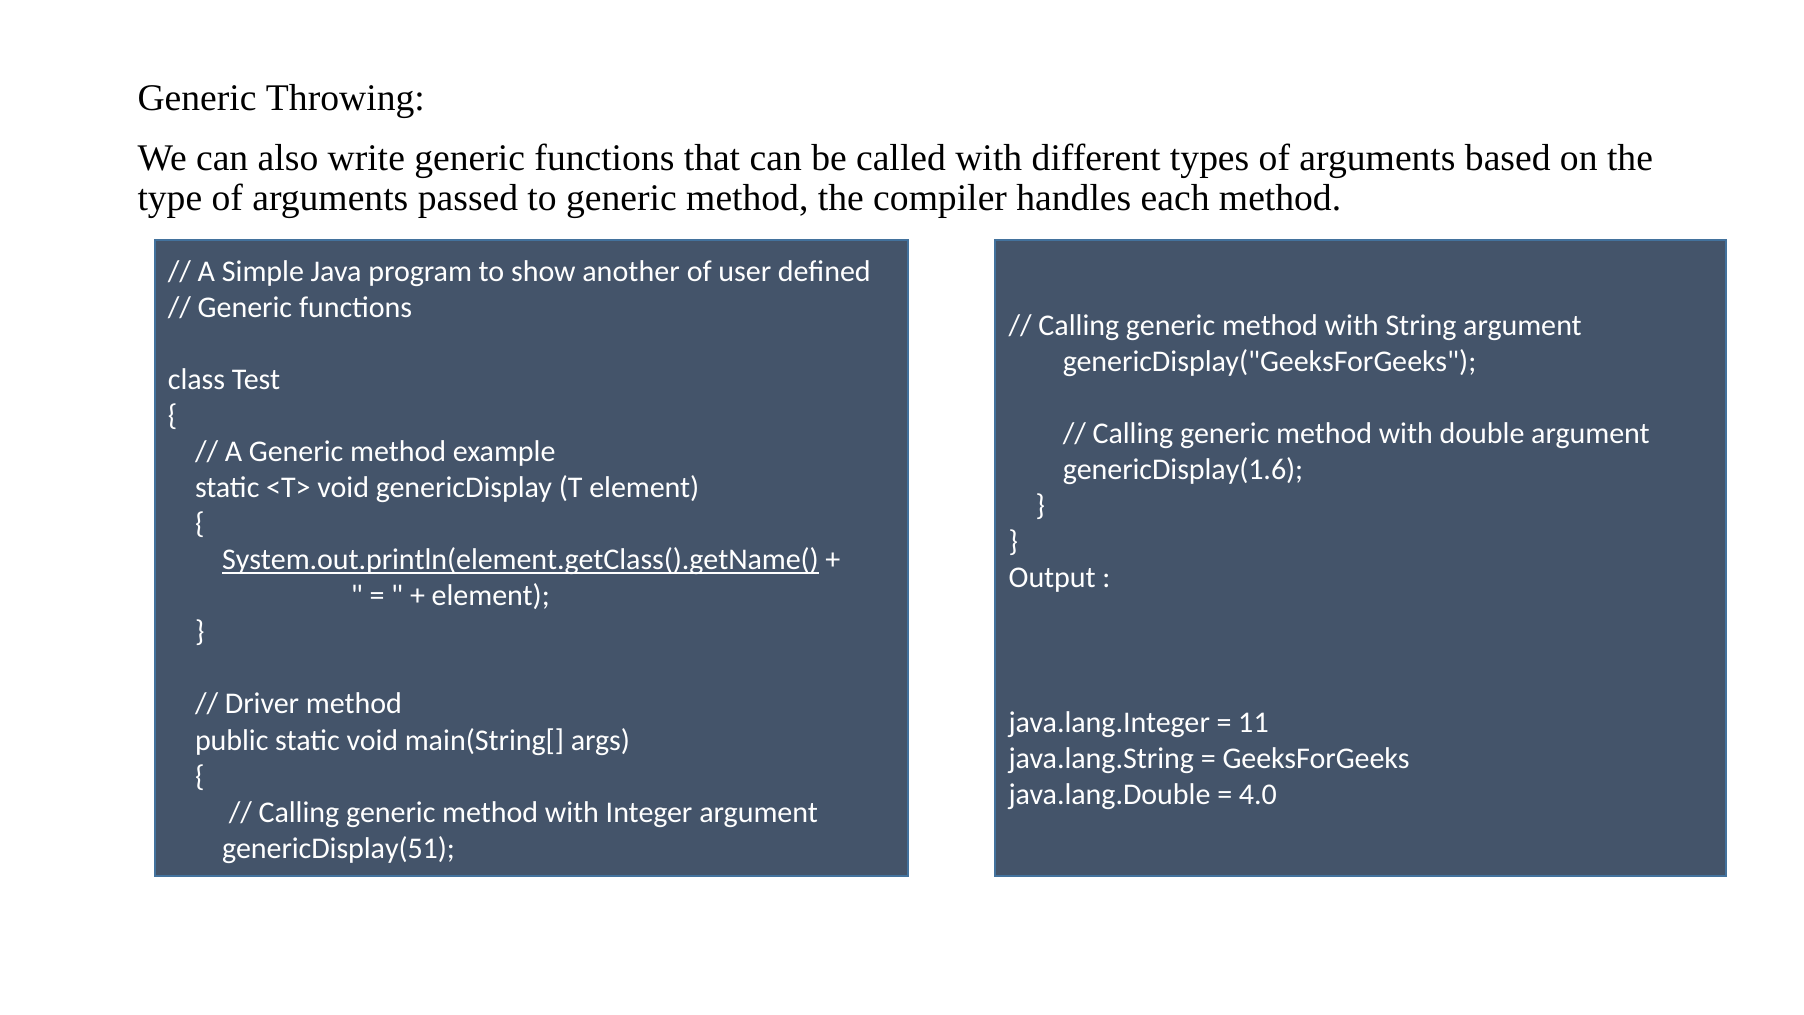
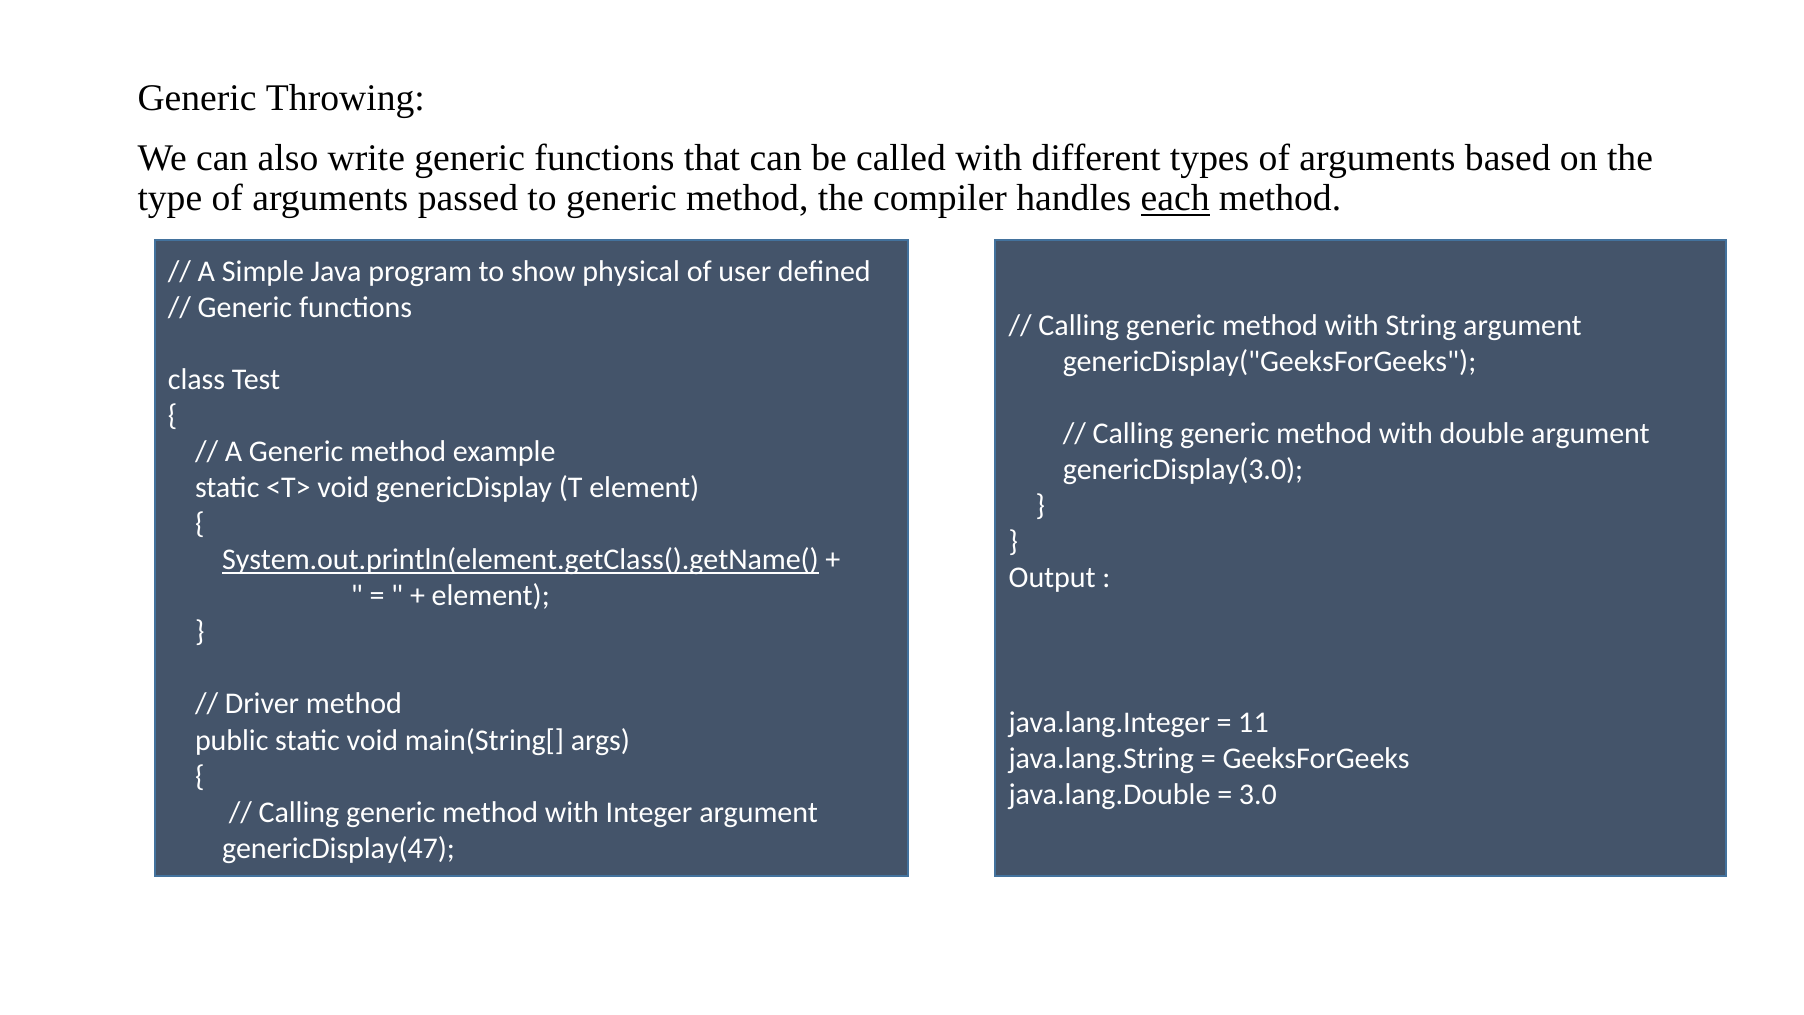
each underline: none -> present
another: another -> physical
genericDisplay(1.6: genericDisplay(1.6 -> genericDisplay(3.0
4.0: 4.0 -> 3.0
genericDisplay(51: genericDisplay(51 -> genericDisplay(47
